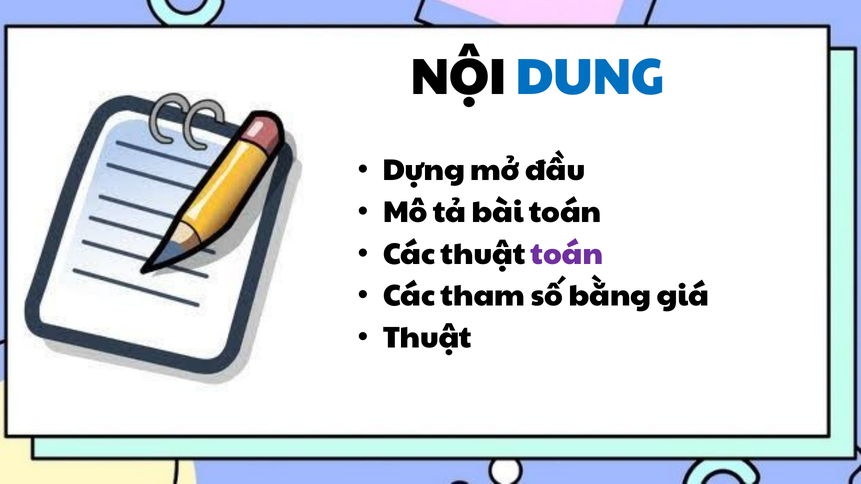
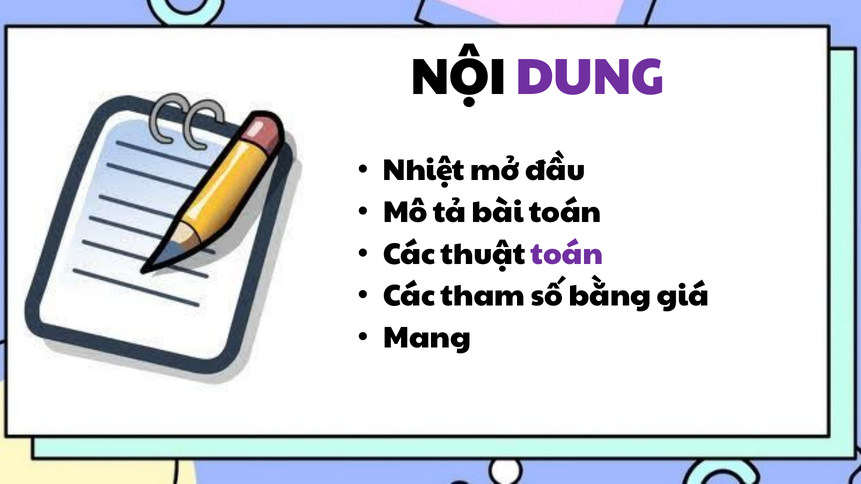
DUNG colour: blue -> purple
Dựng: Dựng -> Nhiệt
Thuật at (427, 338): Thuật -> Mang
